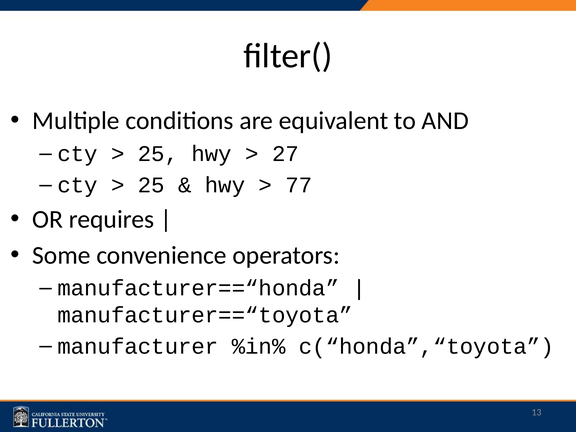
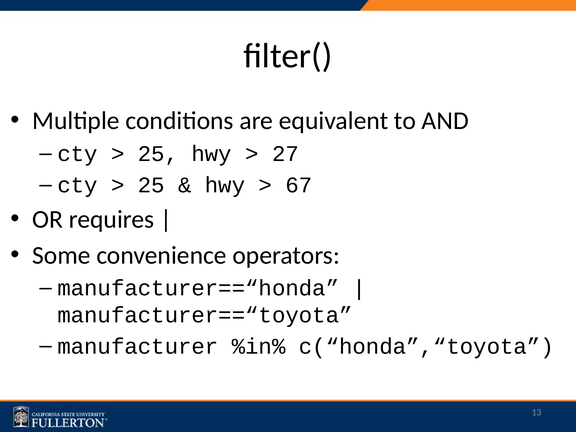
77: 77 -> 67
